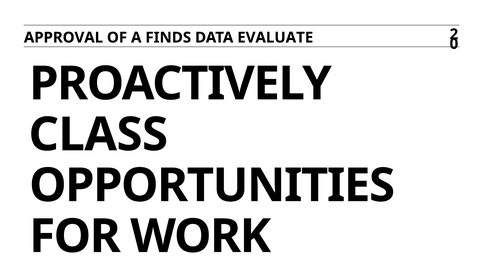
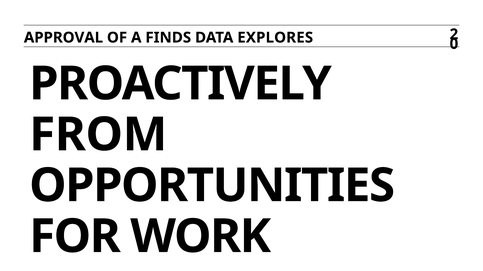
EVALUATE: EVALUATE -> EXPLORES
CLASS: CLASS -> FROM
